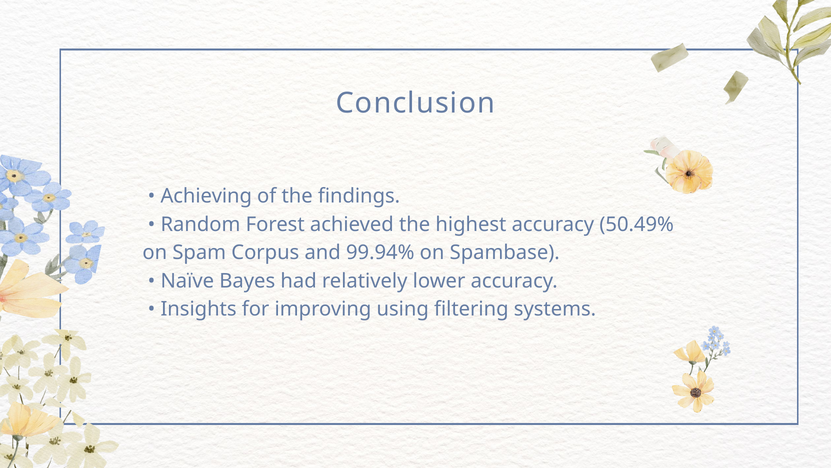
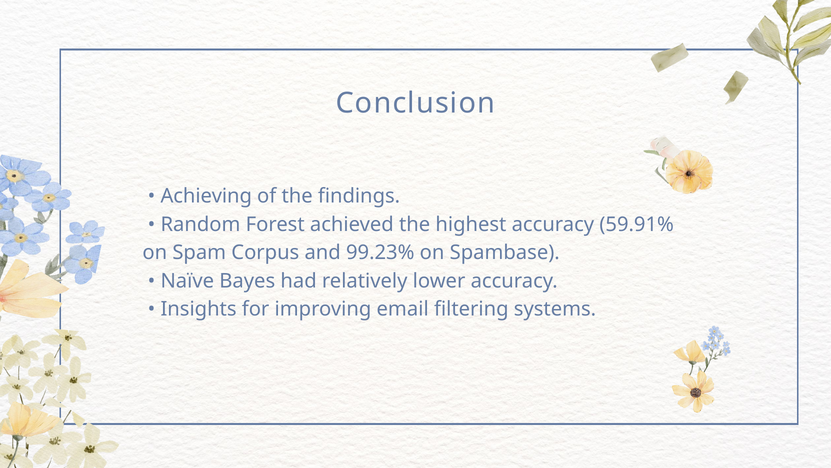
50.49%: 50.49% -> 59.91%
99.94%: 99.94% -> 99.23%
using: using -> email
